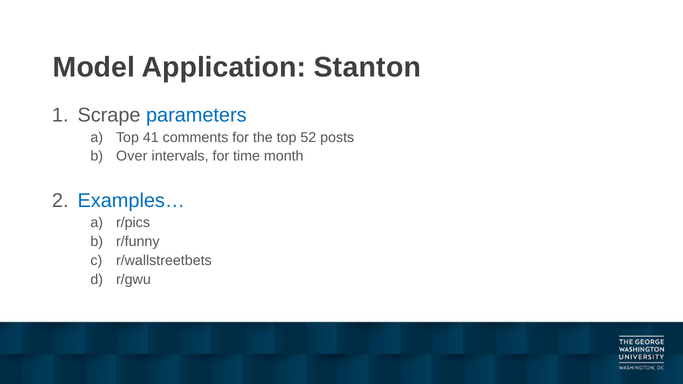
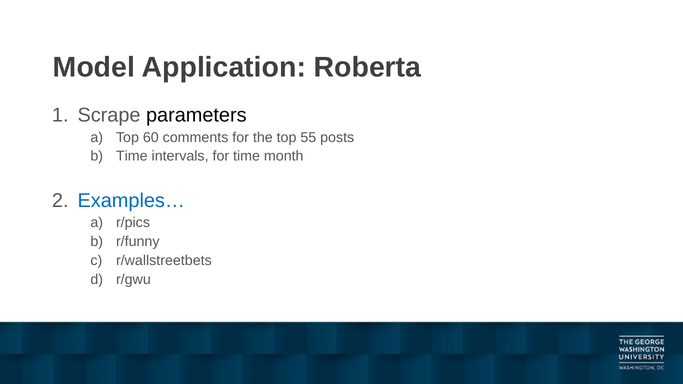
Stanton: Stanton -> Roberta
parameters colour: blue -> black
41: 41 -> 60
52: 52 -> 55
Over at (132, 156): Over -> Time
